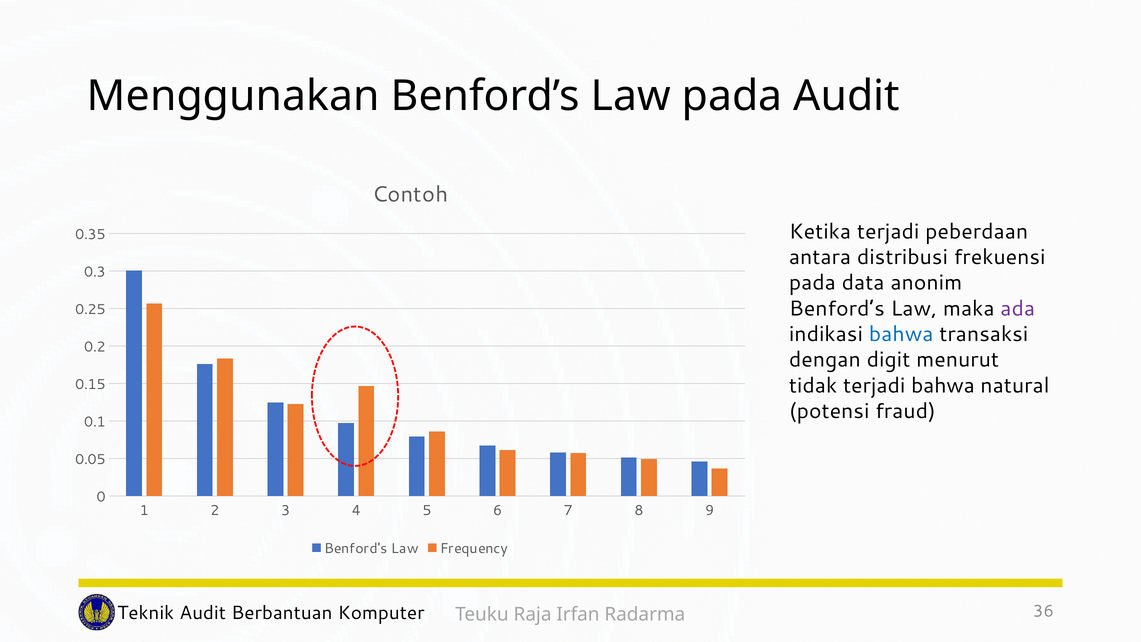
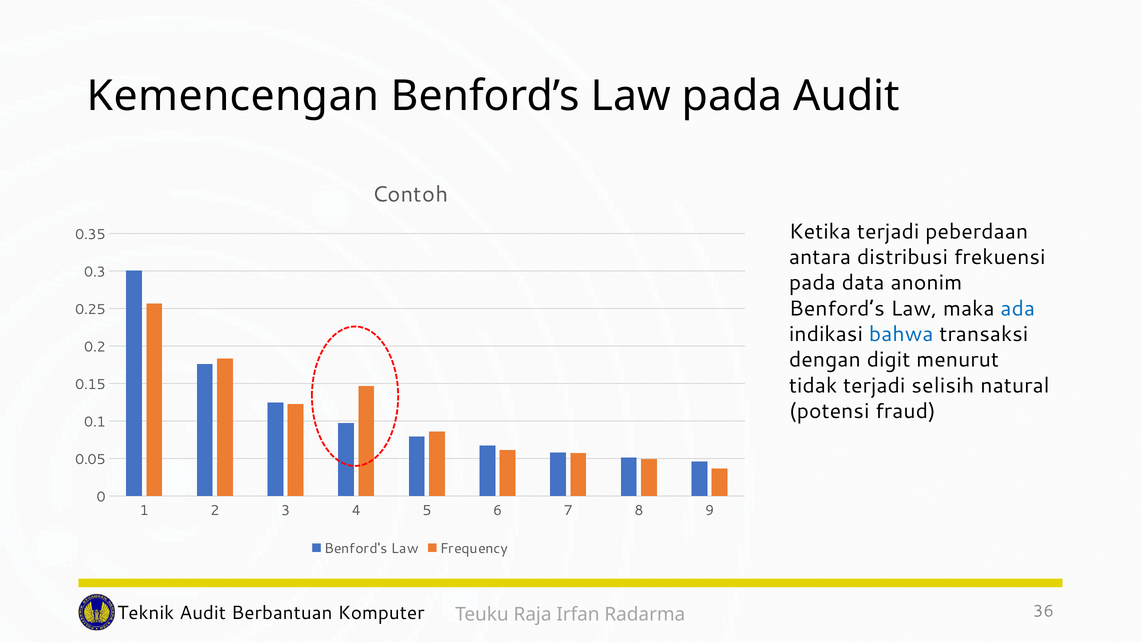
Menggunakan: Menggunakan -> Kemencengan
ada colour: purple -> blue
terjadi bahwa: bahwa -> selisih
